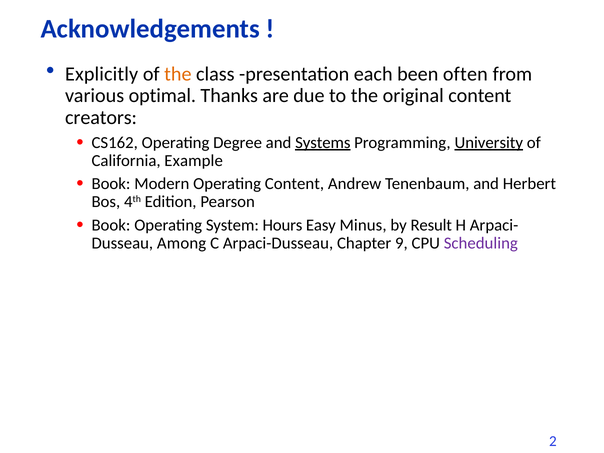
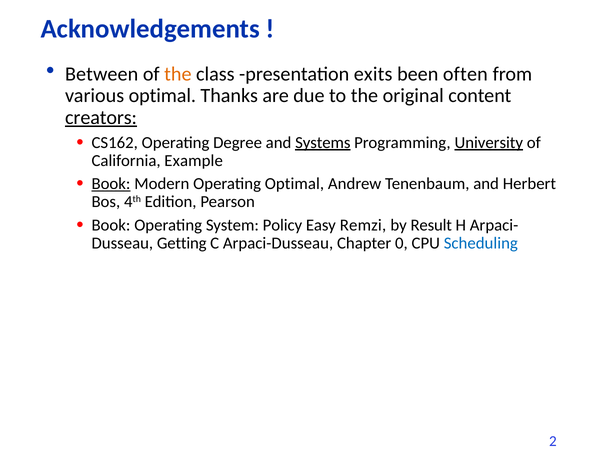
Explicitly: Explicitly -> Between
each: each -> exits
creators underline: none -> present
Book at (111, 184) underline: none -> present
Operating Content: Content -> Optimal
Hours: Hours -> Policy
Minus: Minus -> Remzi
Among: Among -> Getting
9: 9 -> 0
Scheduling colour: purple -> blue
